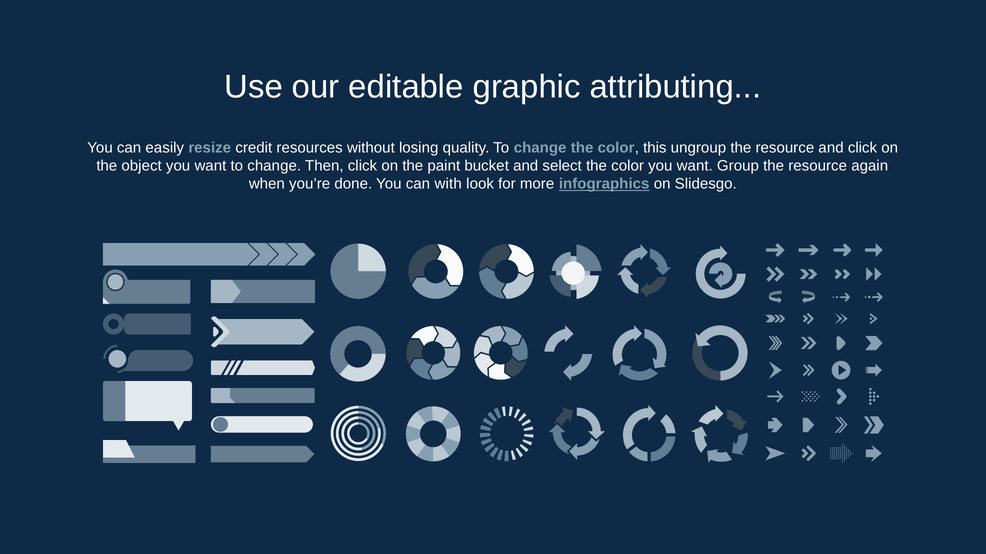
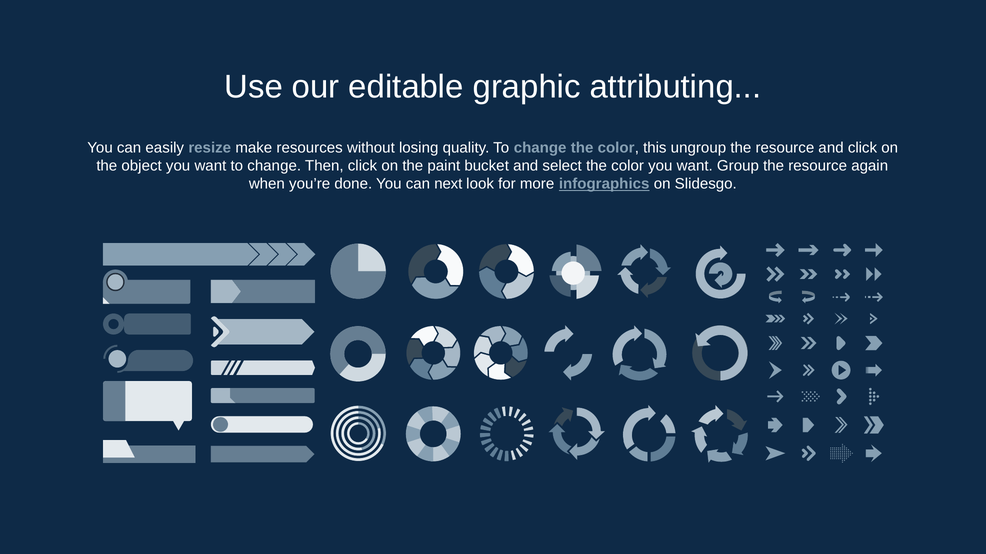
credit: credit -> make
with: with -> next
